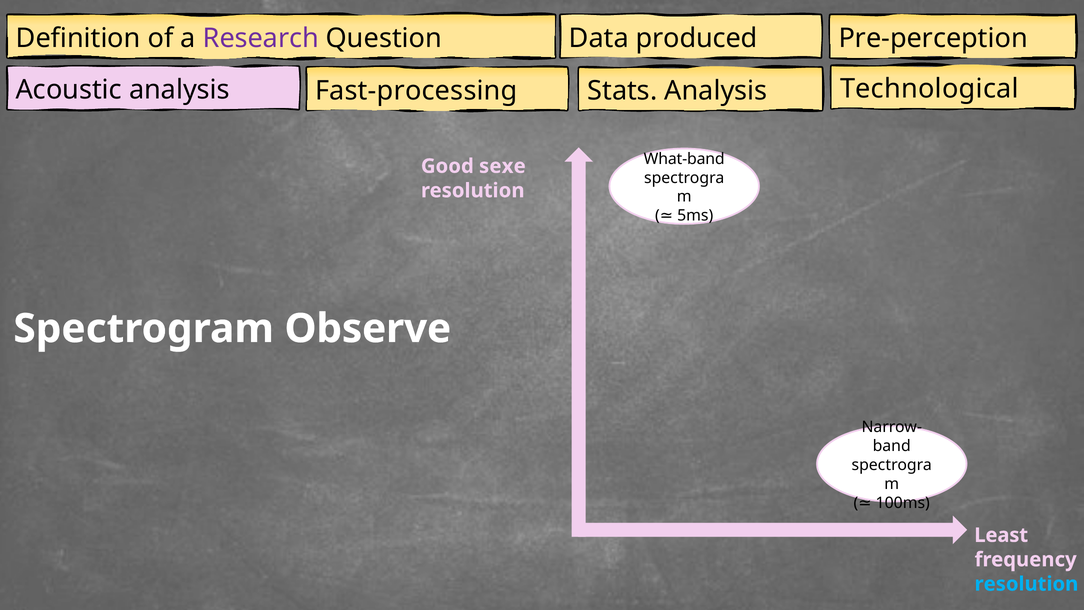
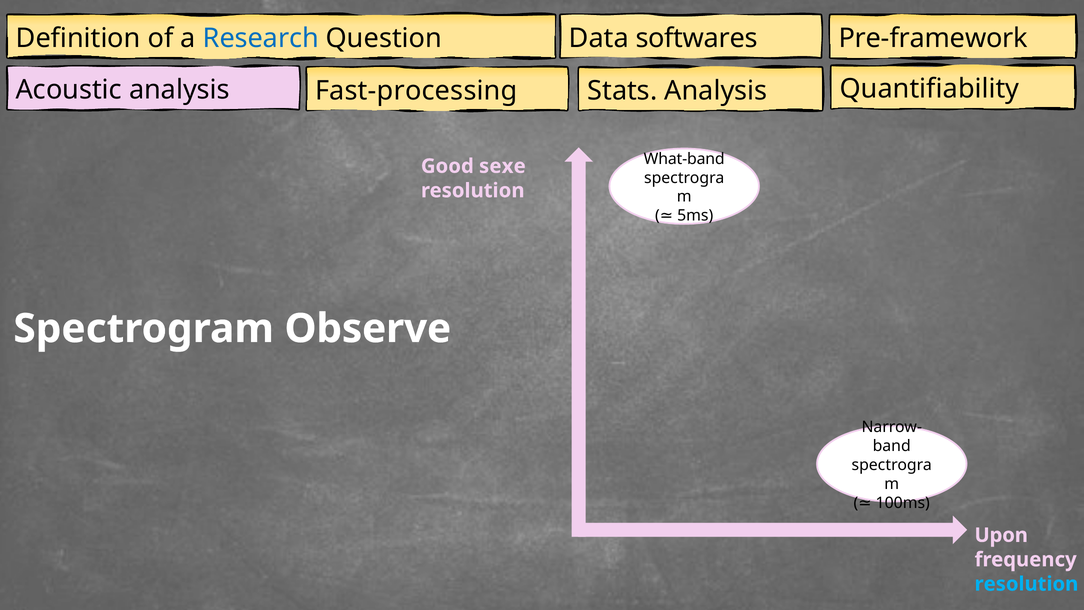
Research colour: purple -> blue
produced: produced -> softwares
Pre-perception: Pre-perception -> Pre-framework
Technological: Technological -> Quantifiability
Least: Least -> Upon
